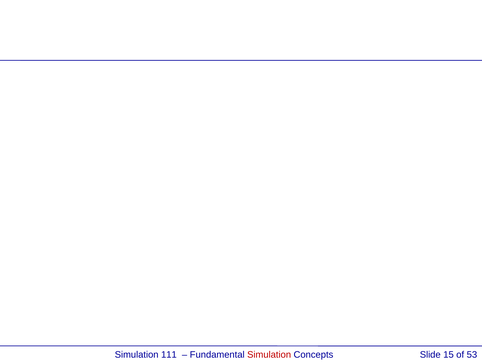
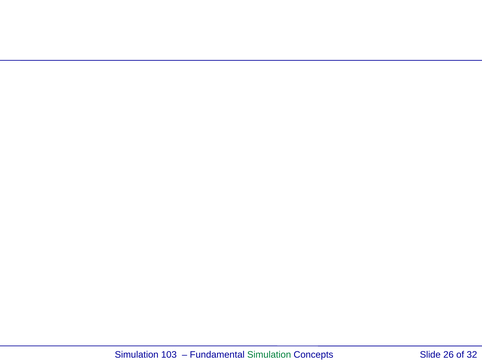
111: 111 -> 103
Simulation at (269, 354) colour: red -> green
15: 15 -> 26
53: 53 -> 32
